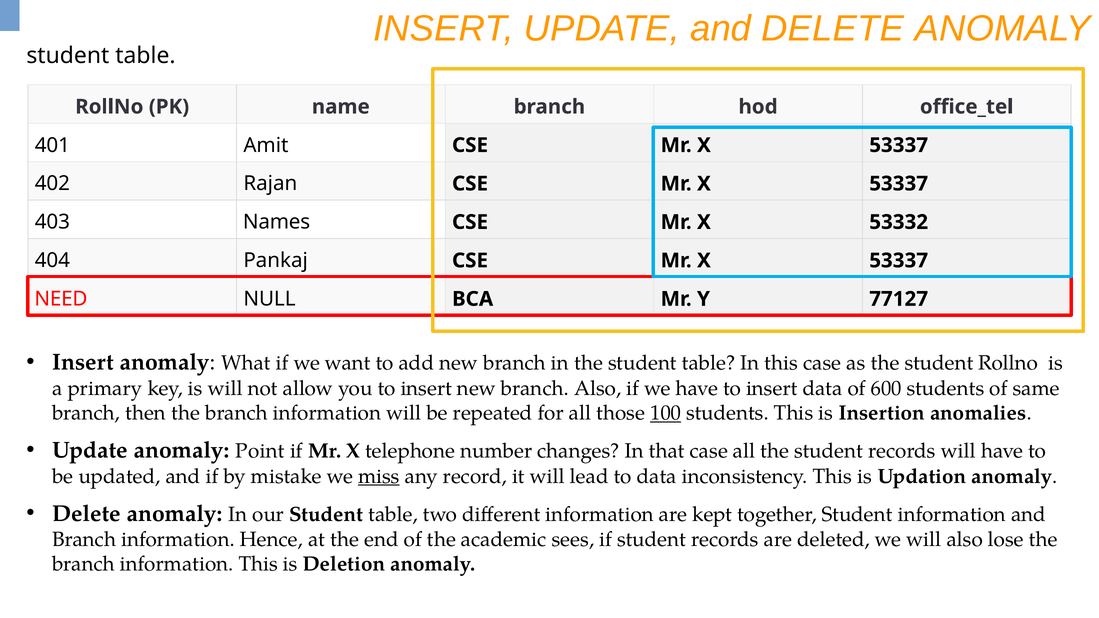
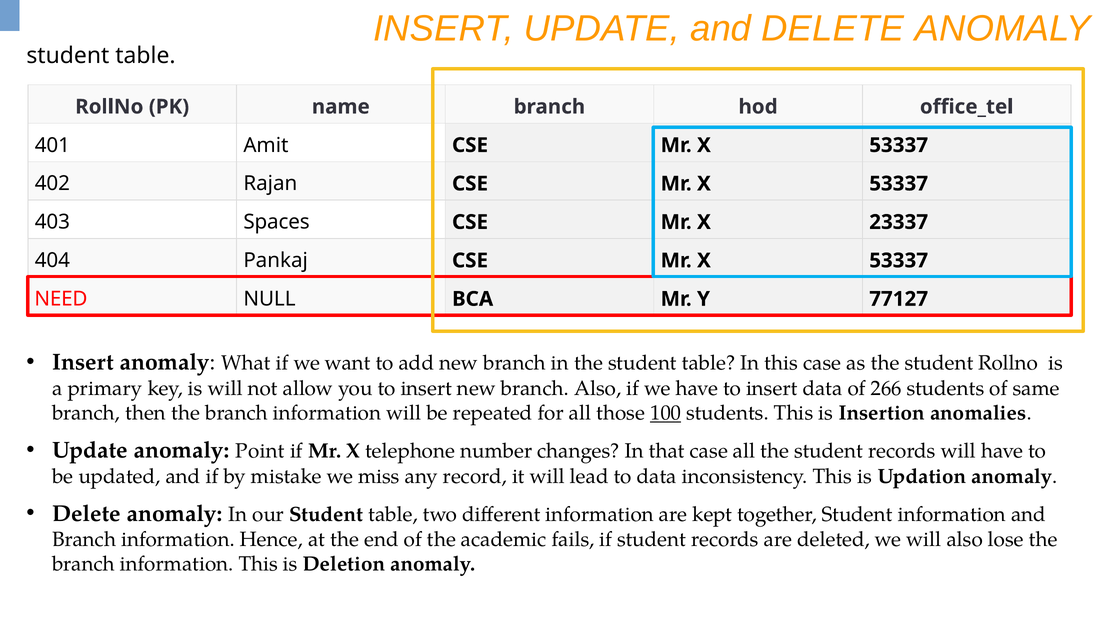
Names: Names -> Spaces
53332: 53332 -> 23337
600: 600 -> 266
miss underline: present -> none
sees: sees -> fails
